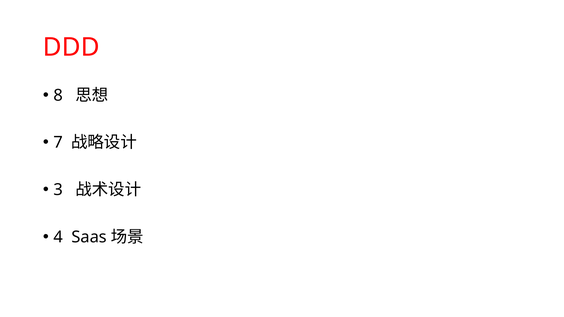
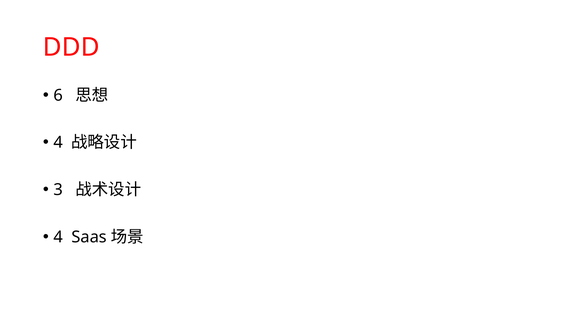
8: 8 -> 6
7 at (58, 143): 7 -> 4
